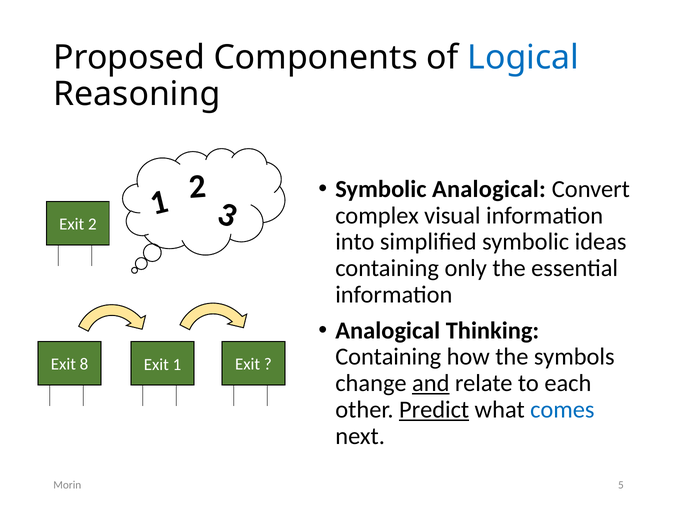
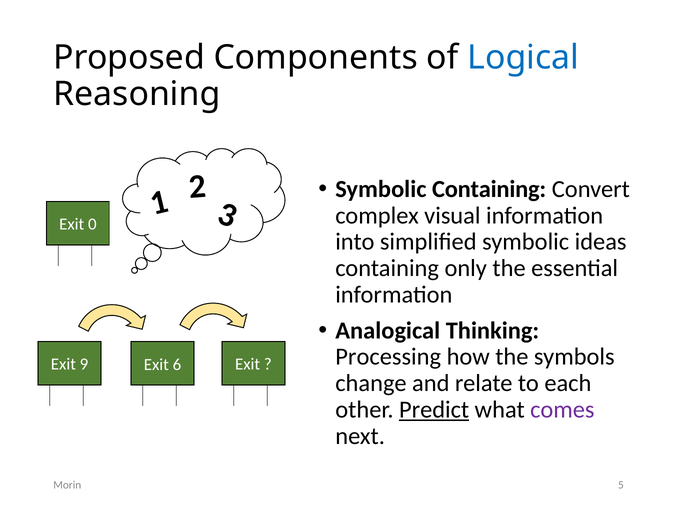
Symbolic Analogical: Analogical -> Containing
Exit 2: 2 -> 0
Containing at (388, 357): Containing -> Processing
8: 8 -> 9
Exit 1: 1 -> 6
and underline: present -> none
comes colour: blue -> purple
